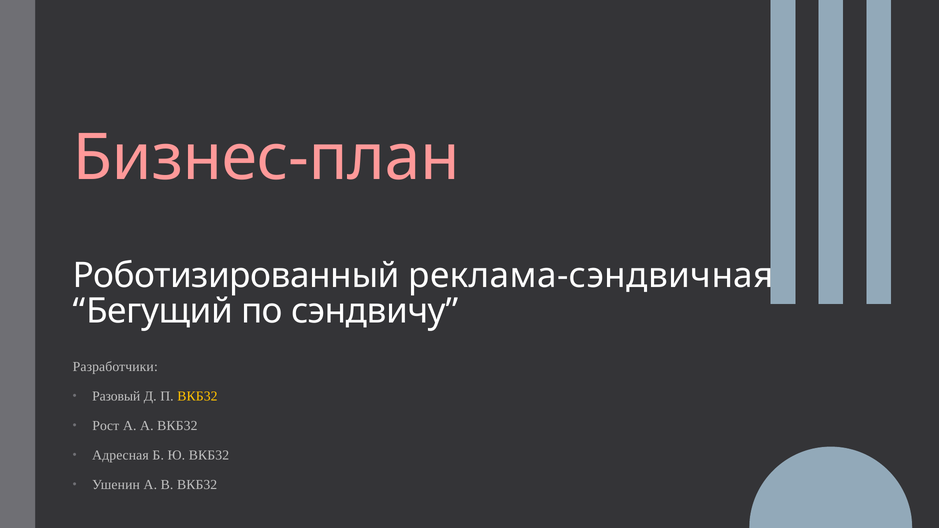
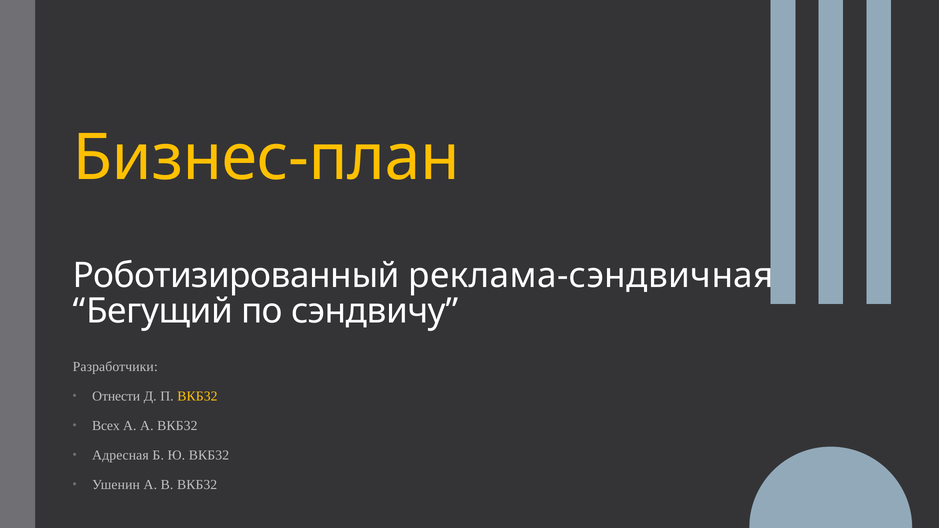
Бизнес-план colour: pink -> yellow
Разовый: Разовый -> Отнести
Рост: Рост -> Всех
